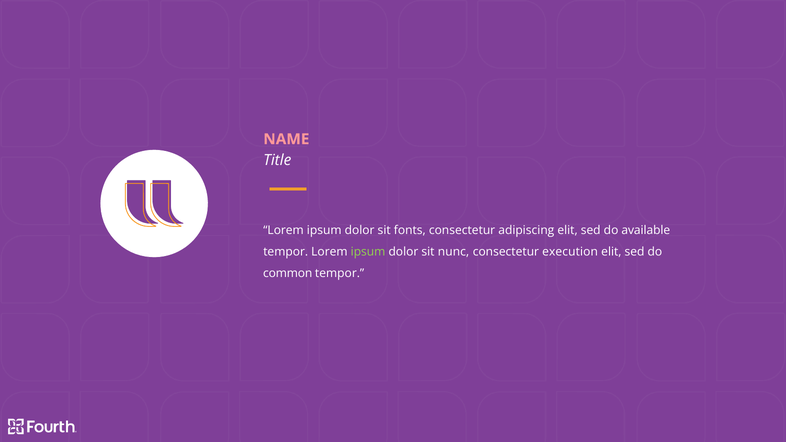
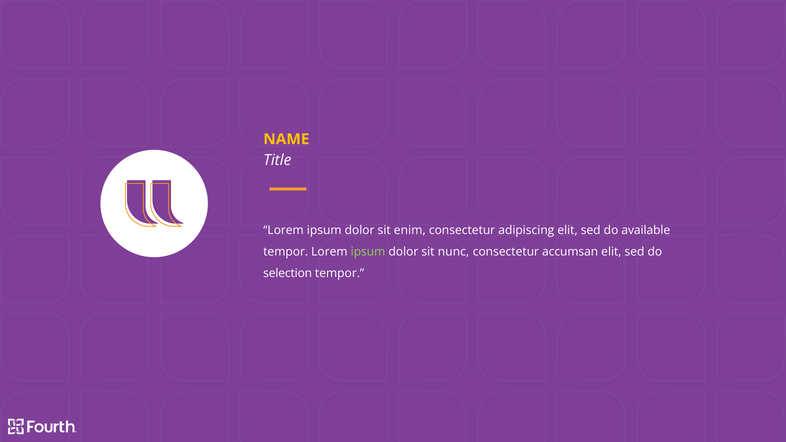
NAME colour: pink -> yellow
fonts: fonts -> enim
execution: execution -> accumsan
common: common -> selection
